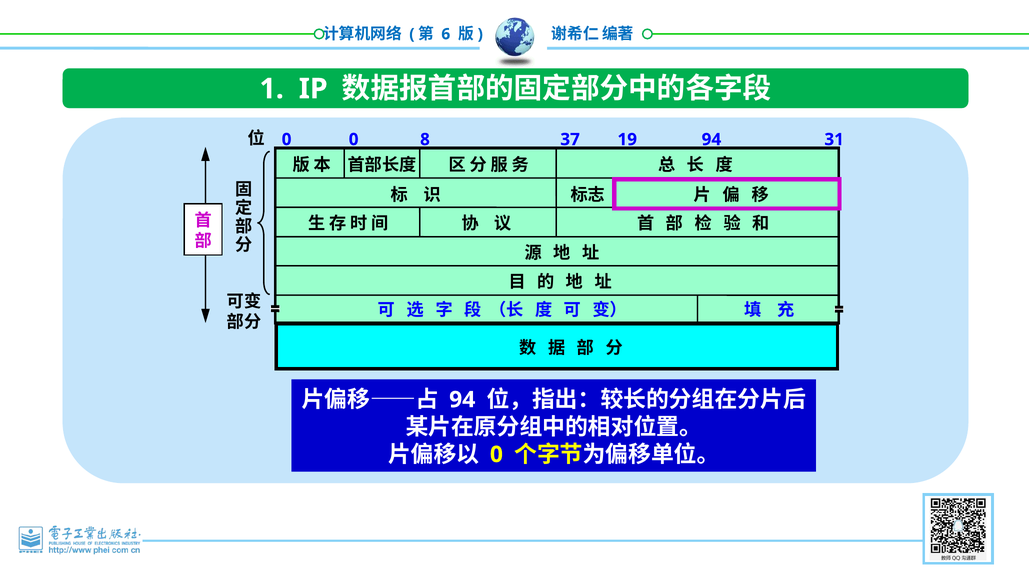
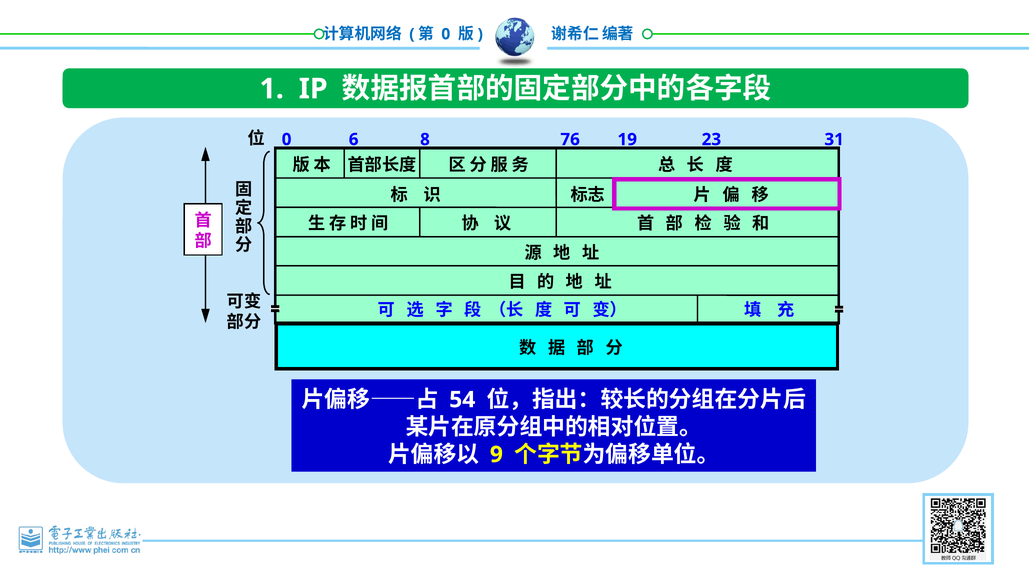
6 at (446, 34): 6 -> 0
0 0: 0 -> 6
37: 37 -> 76
19 94: 94 -> 23
94 at (462, 400): 94 -> 54
0 at (496, 454): 0 -> 9
